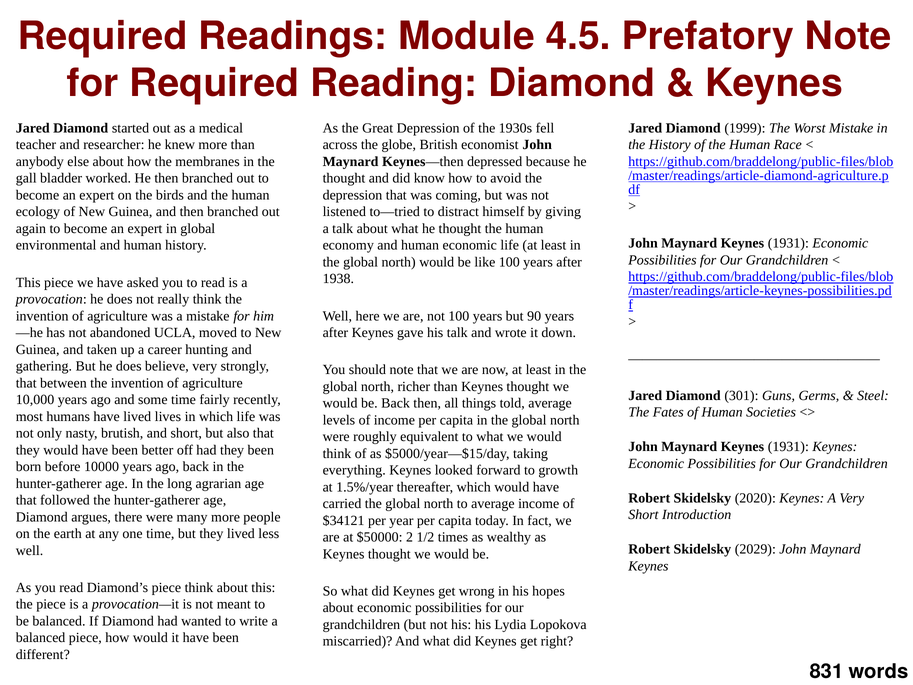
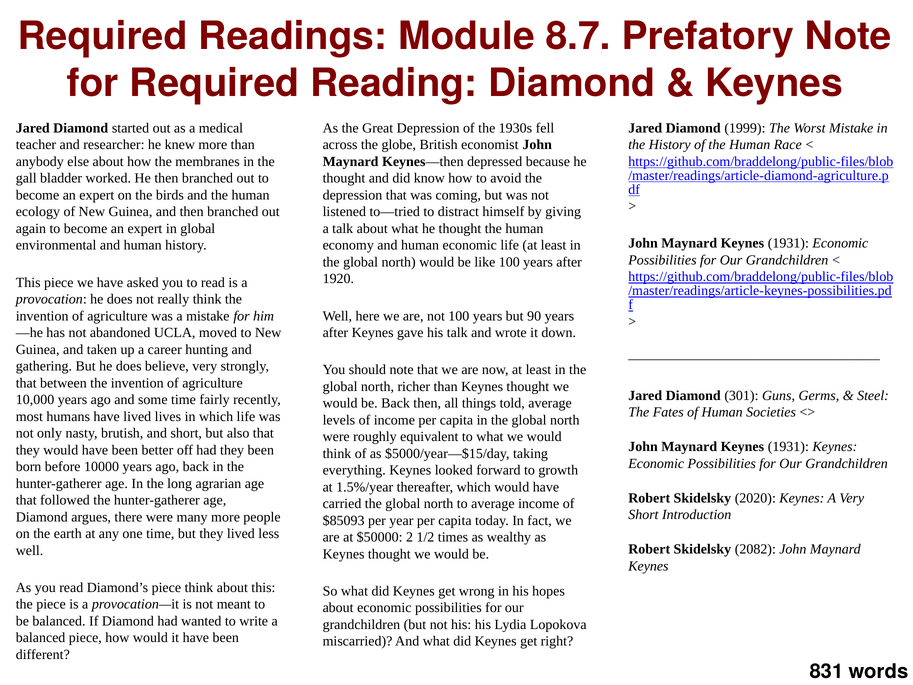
4.5: 4.5 -> 8.7
1938: 1938 -> 1920
$34121: $34121 -> $85093
2029: 2029 -> 2082
